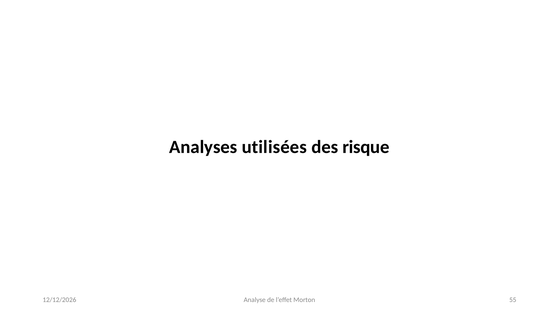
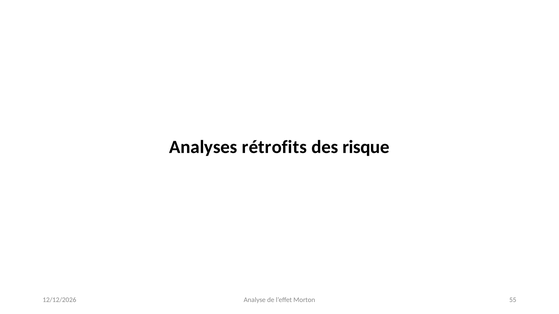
utilisées: utilisées -> rétrofits
